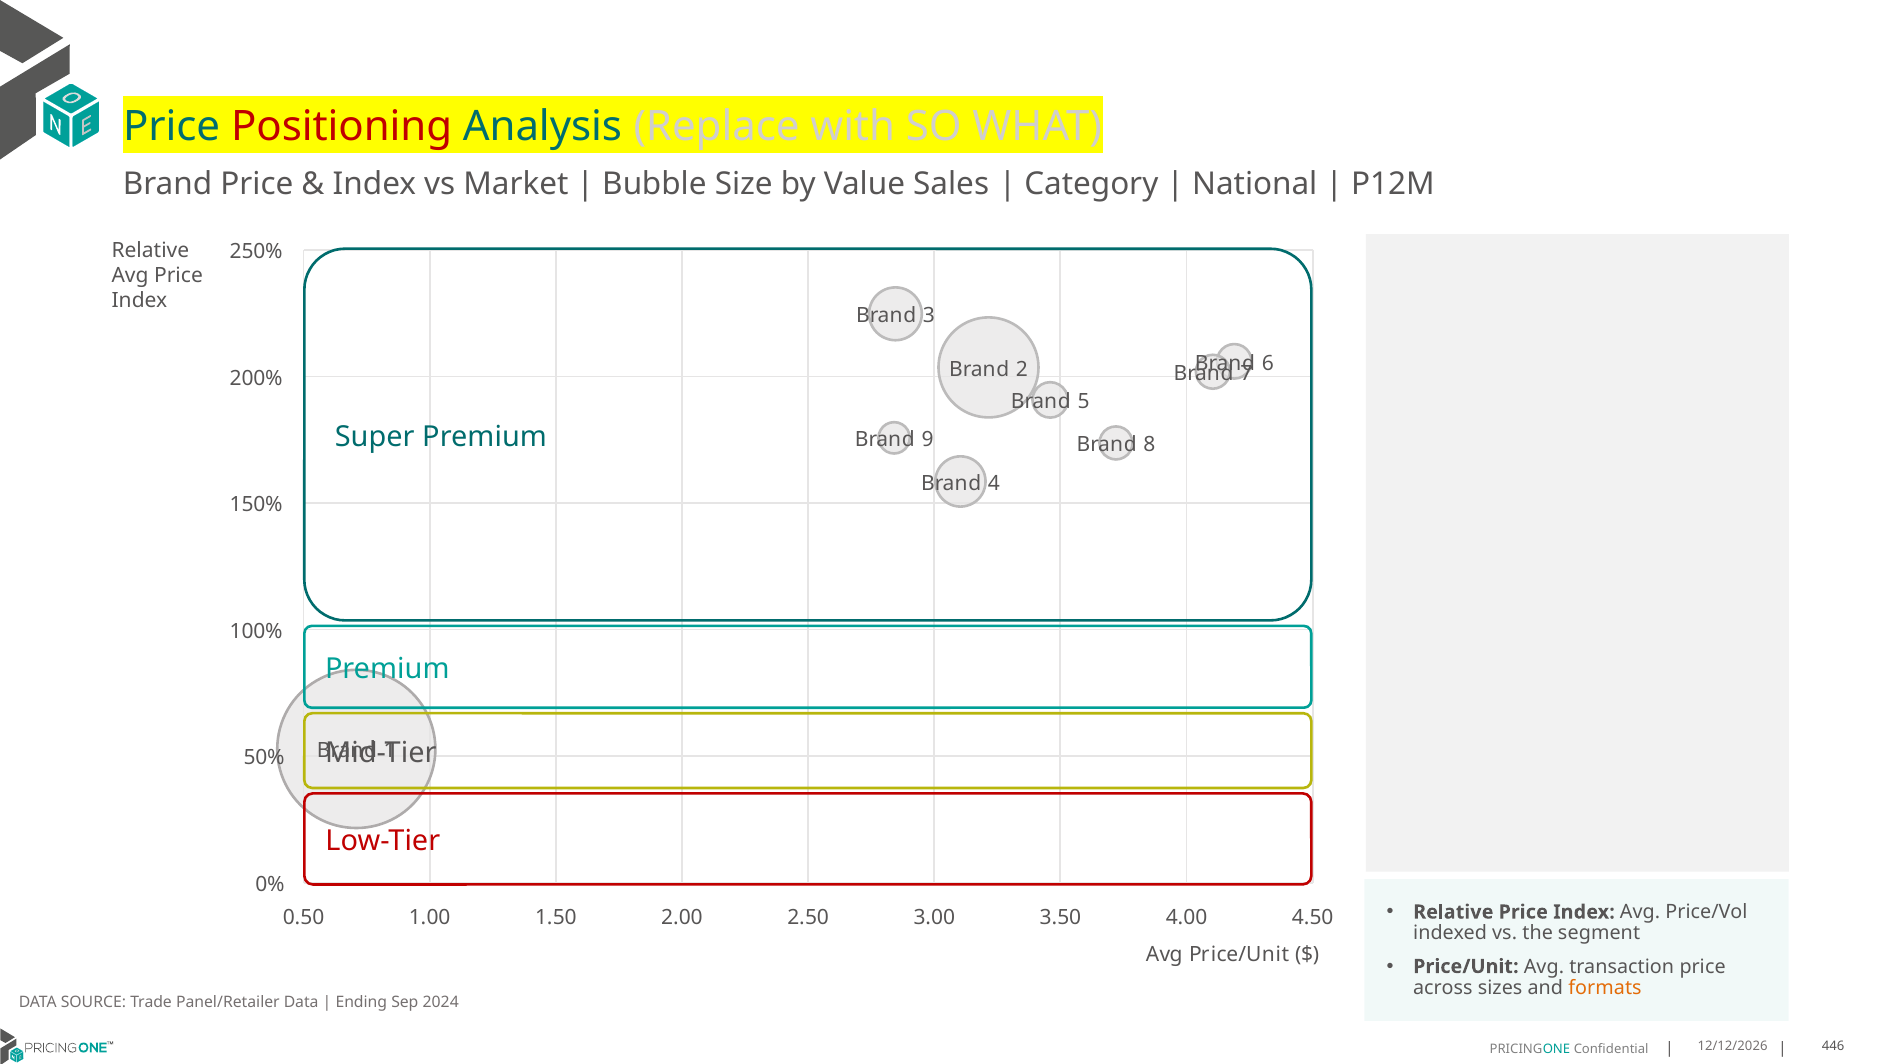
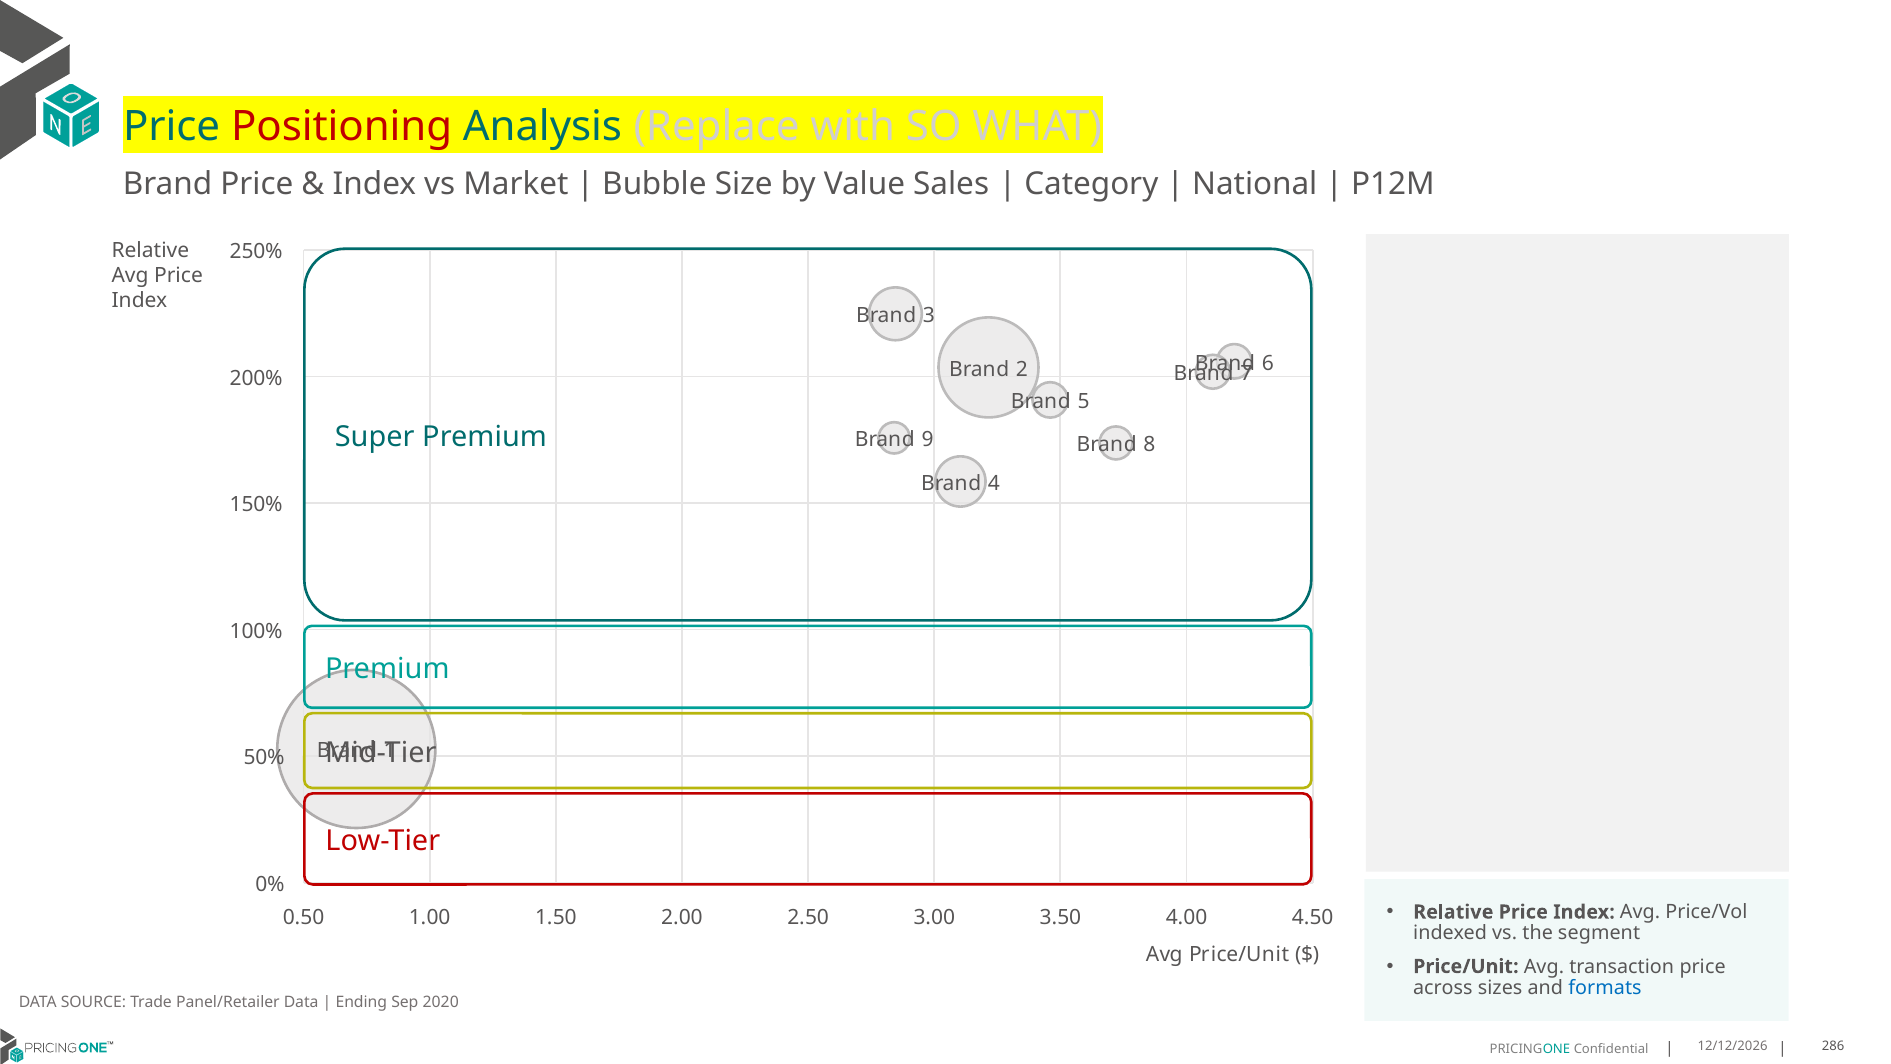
formats colour: orange -> blue
2024: 2024 -> 2020
446: 446 -> 286
